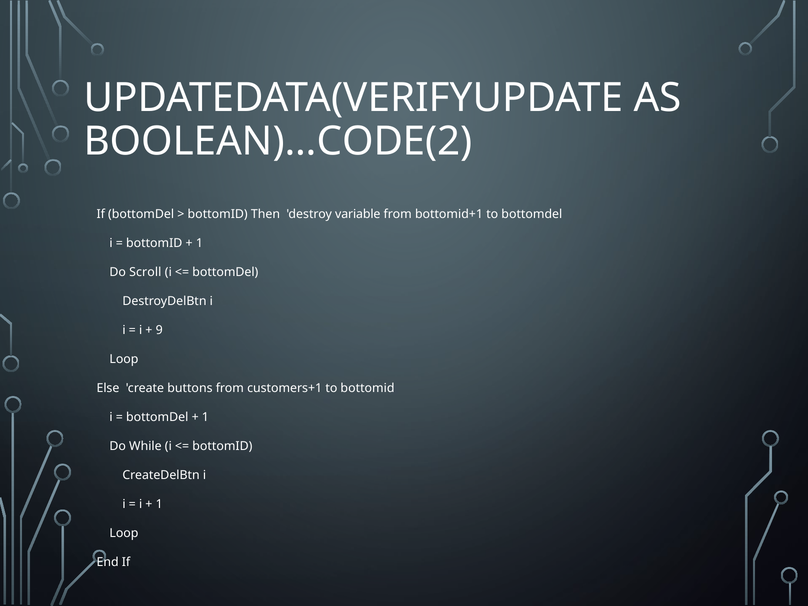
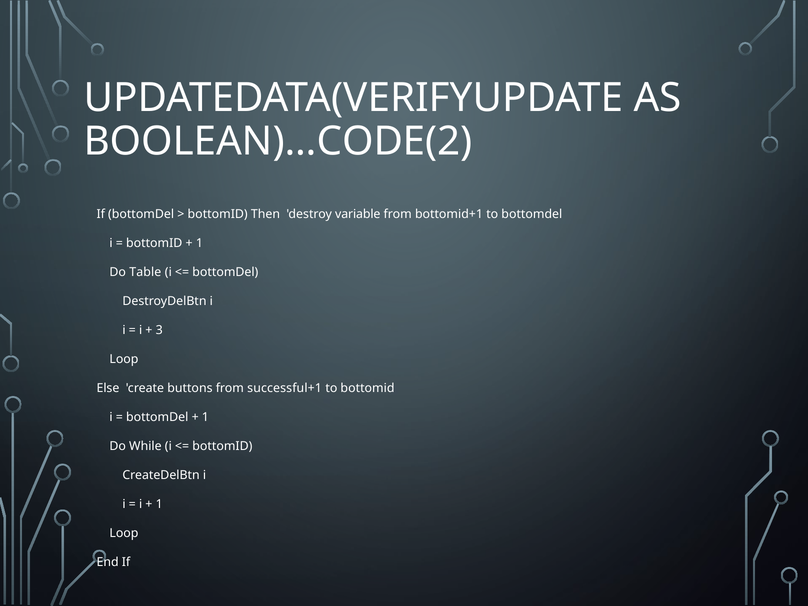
Scroll: Scroll -> Table
9: 9 -> 3
customers+1: customers+1 -> successful+1
